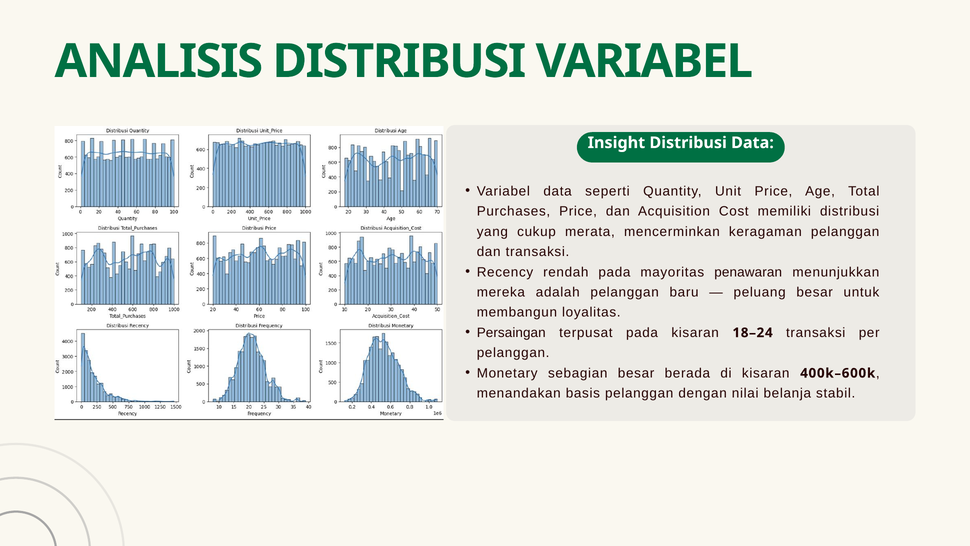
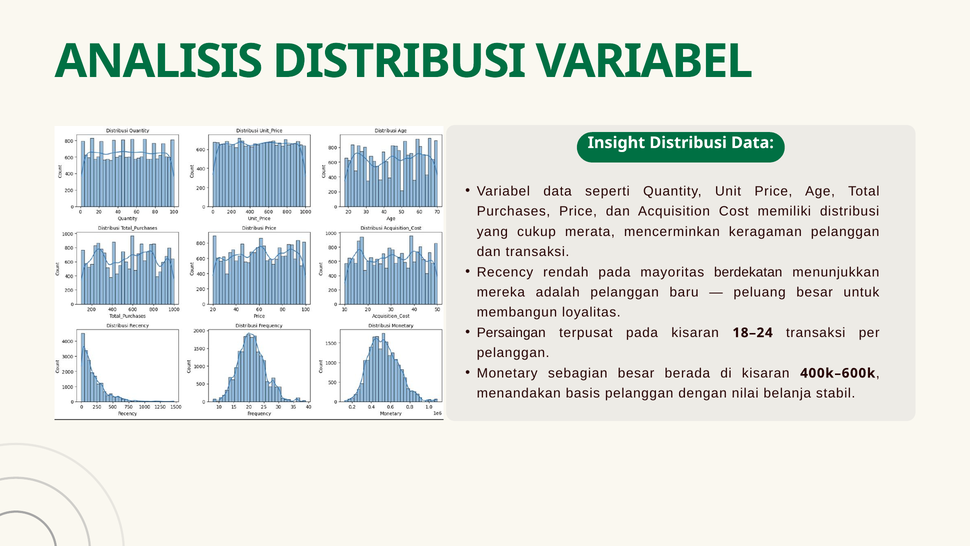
penawaran: penawaran -> berdekatan
